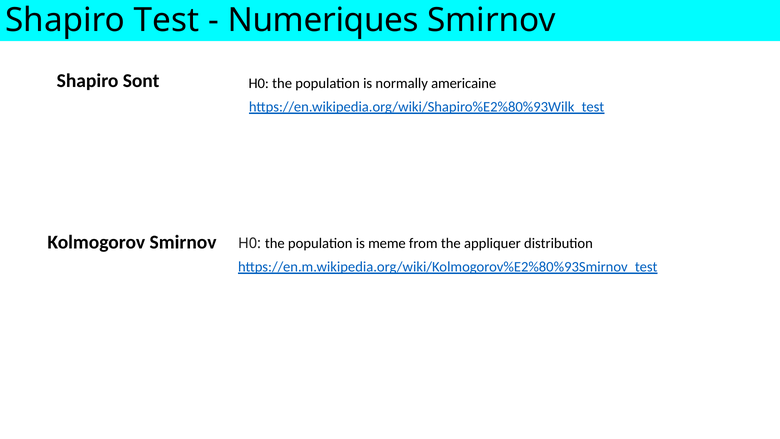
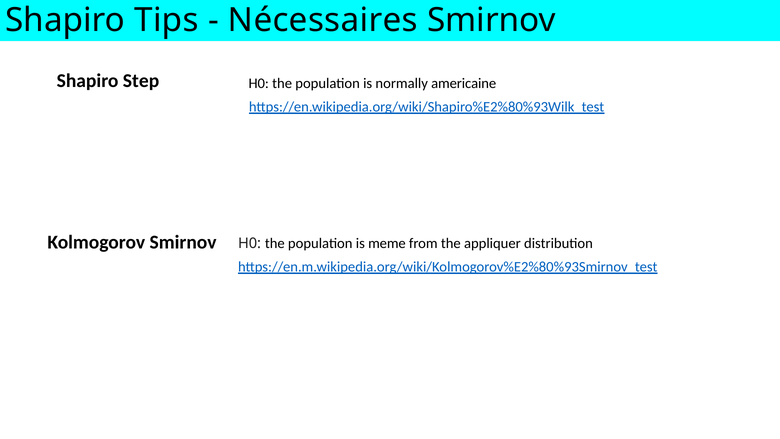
Test: Test -> Tips
Numeriques: Numeriques -> Nécessaires
Sont: Sont -> Step
